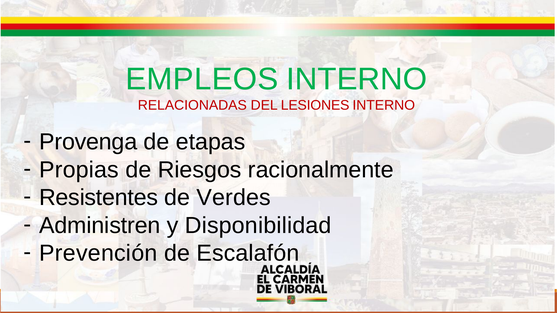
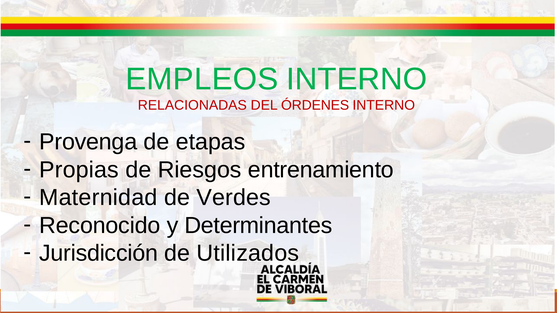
LESIONES: LESIONES -> ÓRDENES
racionalmente: racionalmente -> entrenamiento
Resistentes: Resistentes -> Maternidad
Administren: Administren -> Reconocido
Disponibilidad: Disponibilidad -> Determinantes
Prevención: Prevención -> Jurisdicción
Escalafón: Escalafón -> Utilizados
